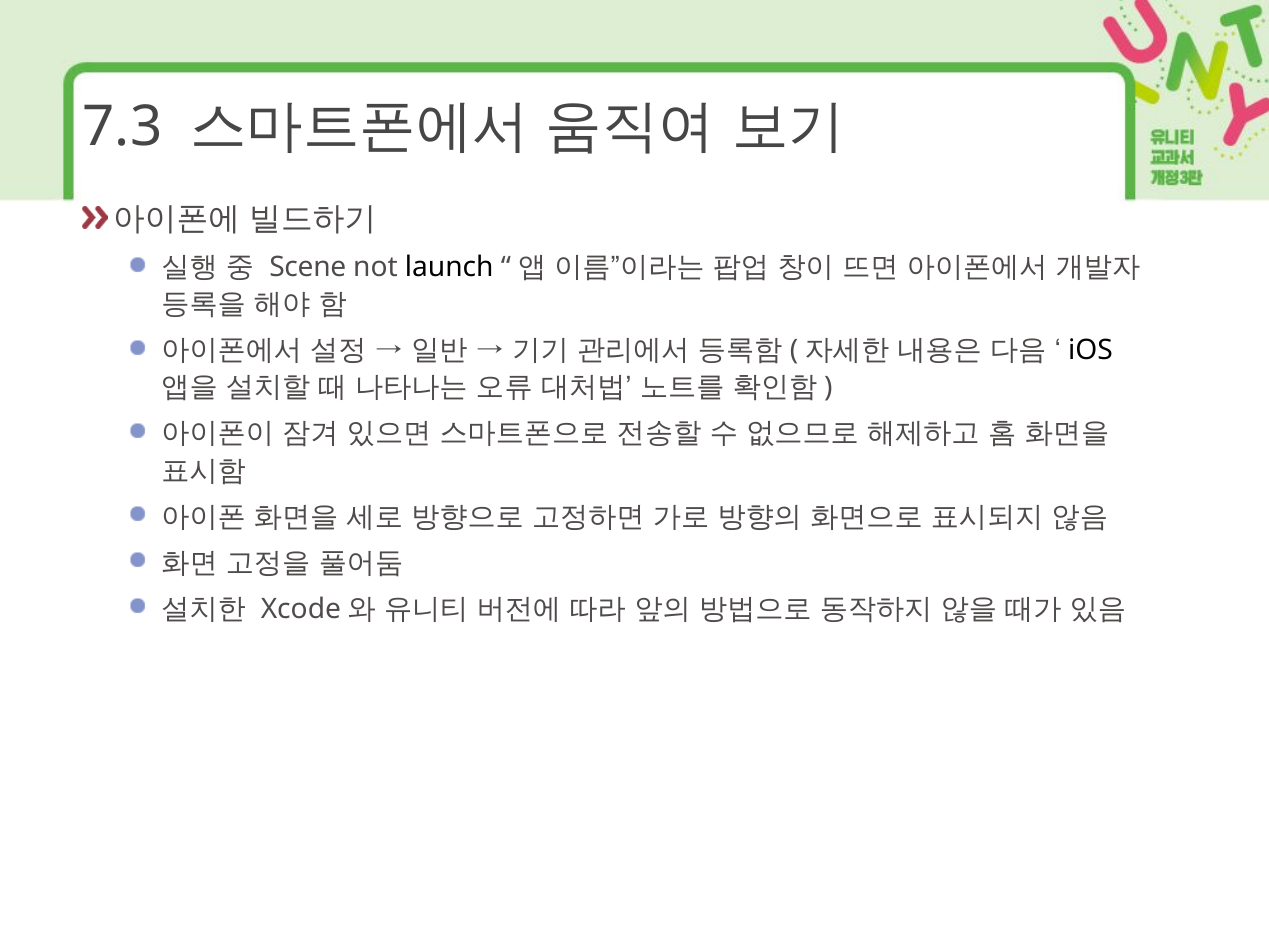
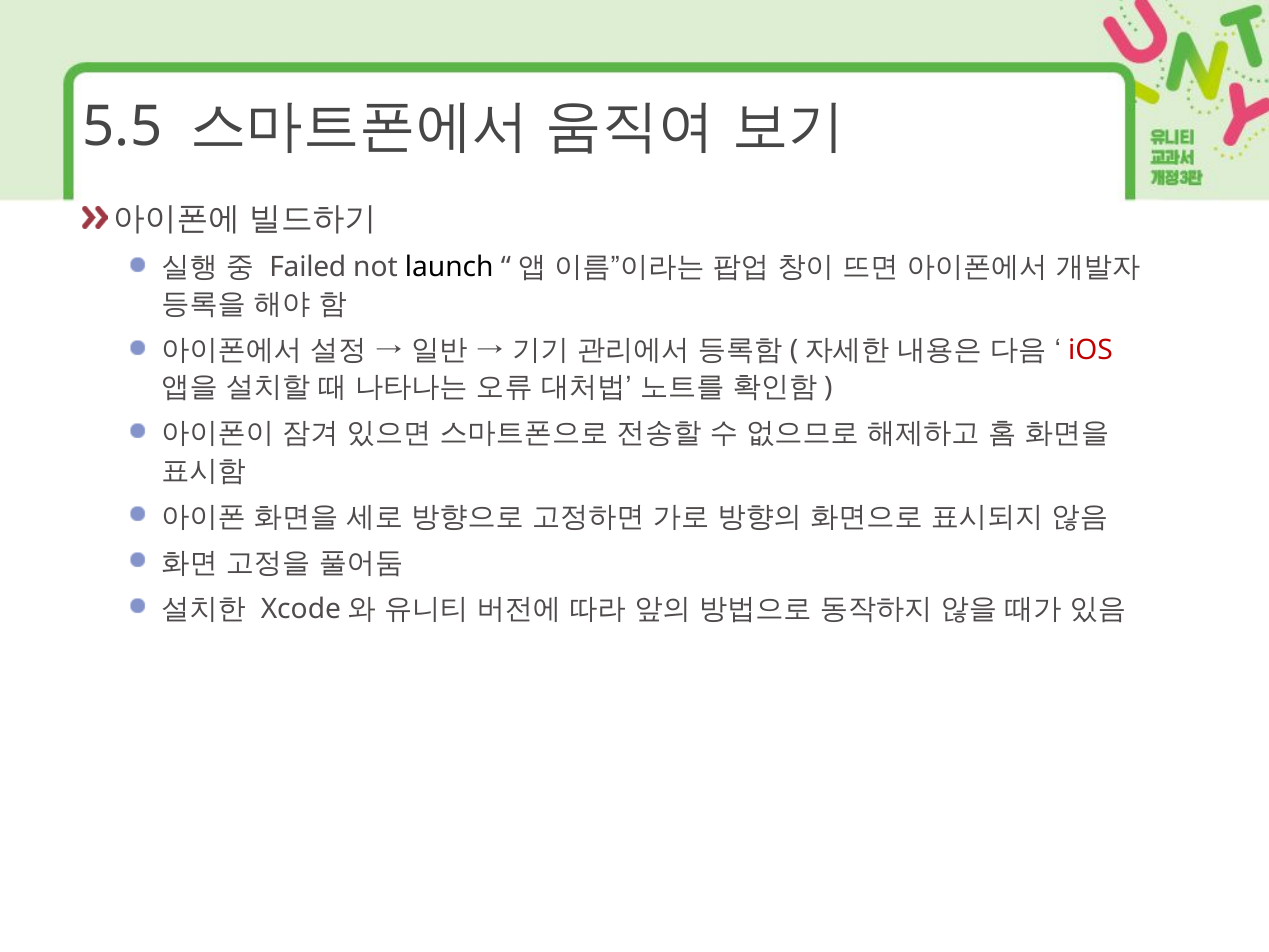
7.3: 7.3 -> 5.5
Scene: Scene -> Failed
iOS colour: black -> red
